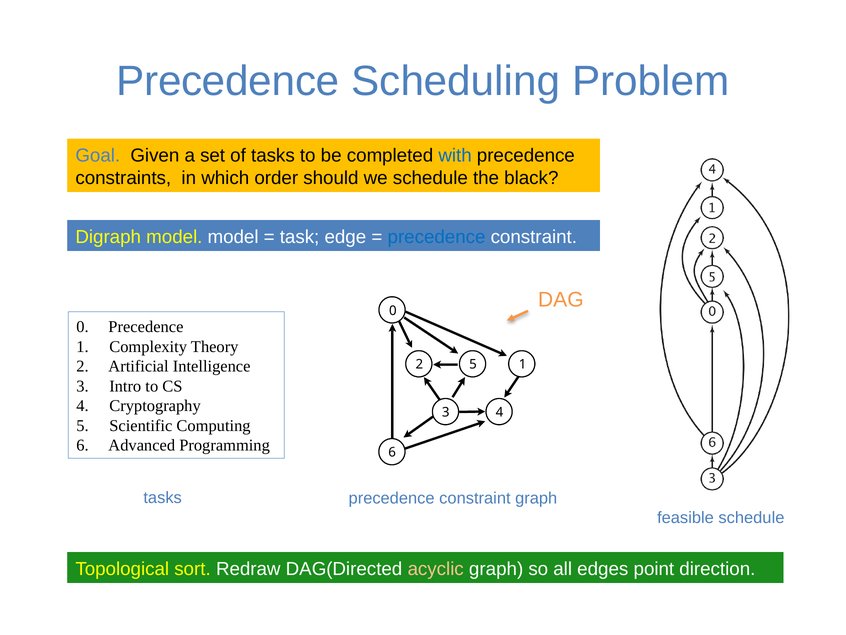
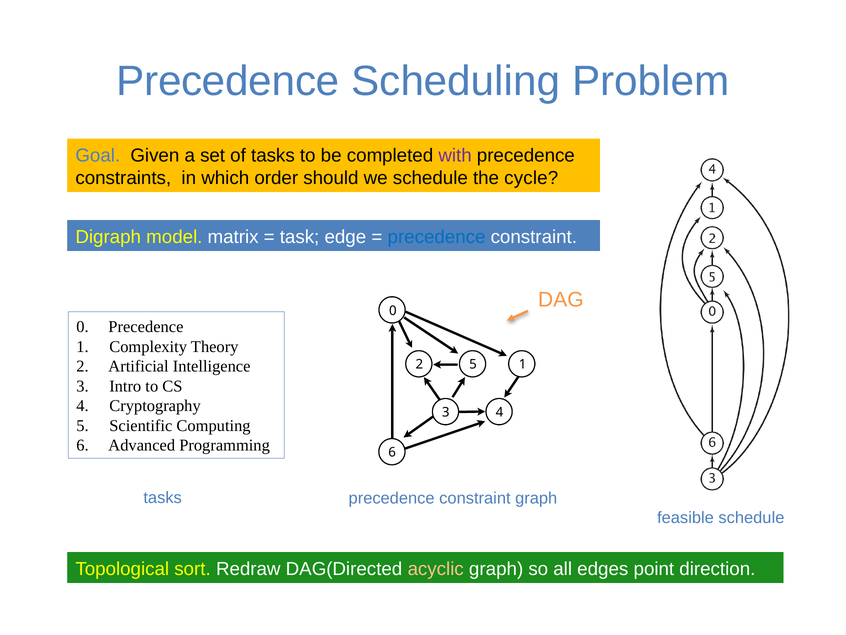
with colour: blue -> purple
black: black -> cycle
model model: model -> matrix
